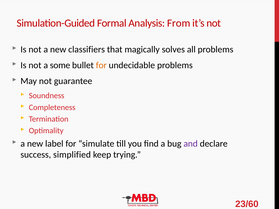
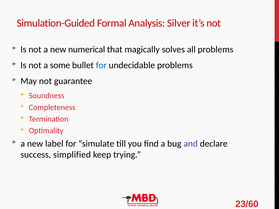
From: From -> Silver
classifiers: classifiers -> numerical
for at (101, 65) colour: orange -> blue
